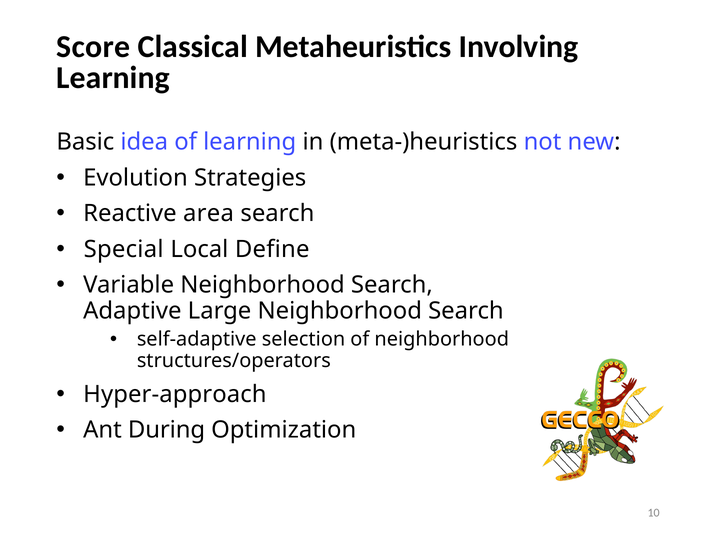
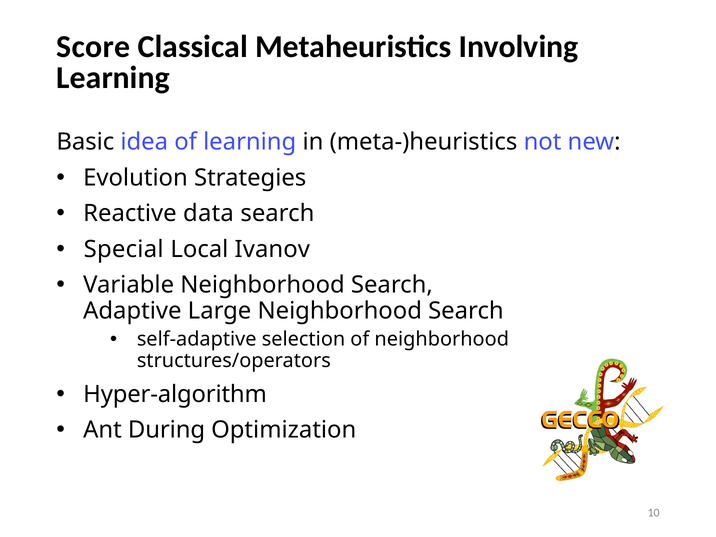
area: area -> data
Define: Define -> Ivanov
Hyper-approach: Hyper-approach -> Hyper-algorithm
